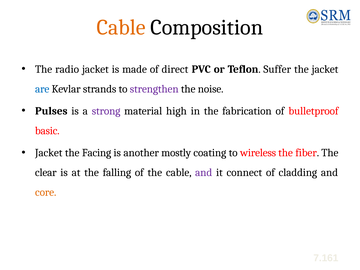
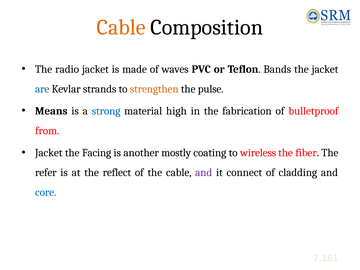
direct: direct -> waves
Suffer: Suffer -> Bands
strengthen colour: purple -> orange
noise: noise -> pulse
Pulses: Pulses -> Means
strong colour: purple -> blue
basic: basic -> from
clear: clear -> refer
falling: falling -> reflect
core colour: orange -> blue
